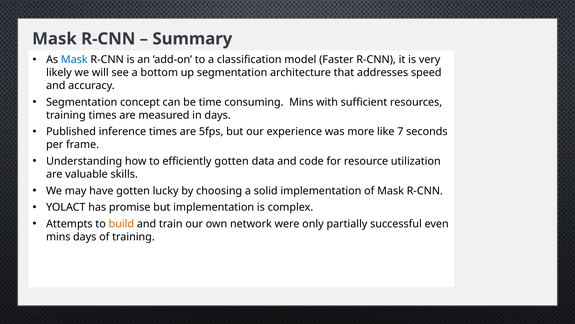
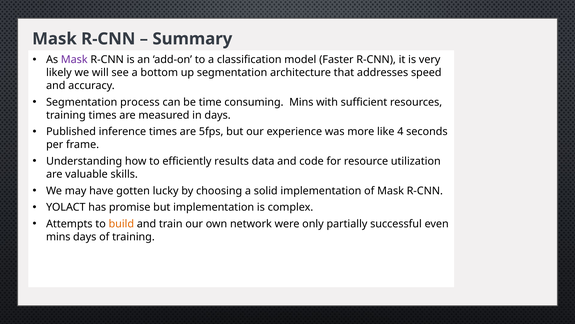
Mask at (74, 60) colour: blue -> purple
concept: concept -> process
7: 7 -> 4
efficiently gotten: gotten -> results
